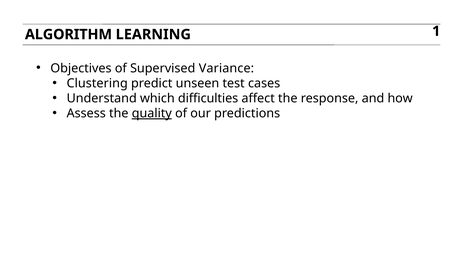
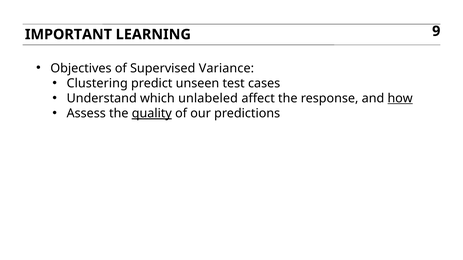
ALGORITHM: ALGORITHM -> IMPORTANT
1: 1 -> 9
difficulties: difficulties -> unlabeled
how underline: none -> present
